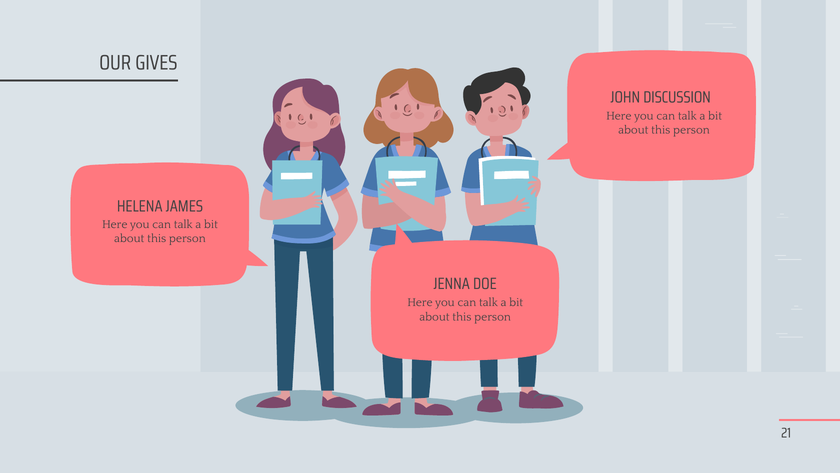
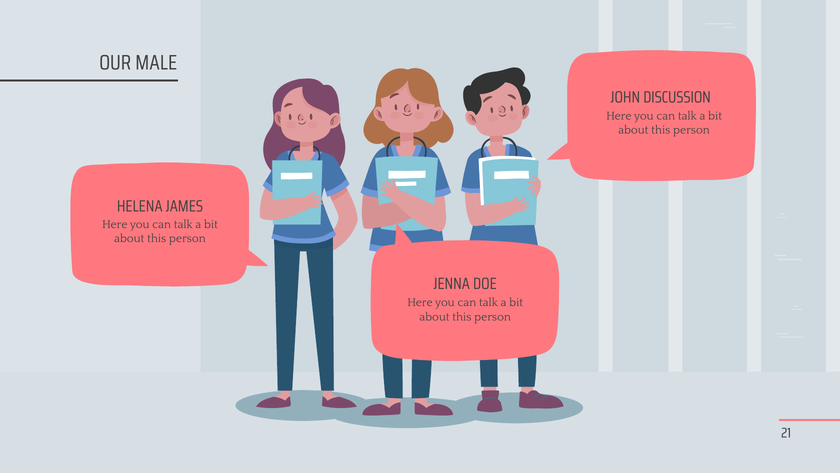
GIVES: GIVES -> MALE
